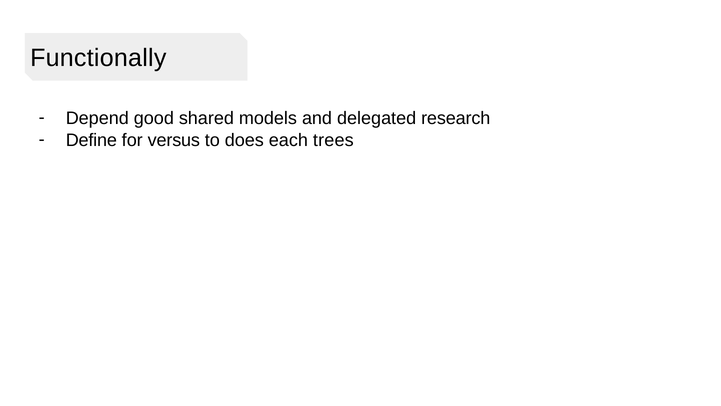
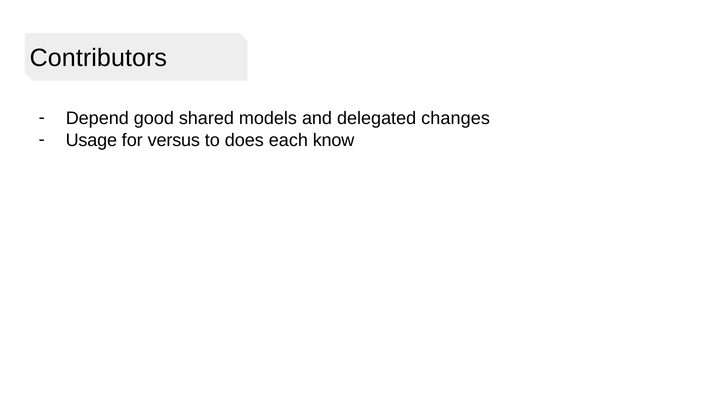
Functionally: Functionally -> Contributors
research: research -> changes
Define: Define -> Usage
trees: trees -> know
